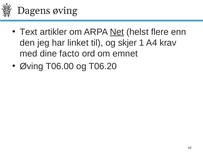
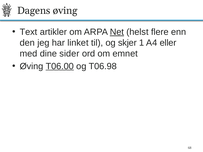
krav: krav -> eller
facto: facto -> sider
T06.00 underline: none -> present
T06.20: T06.20 -> T06.98
